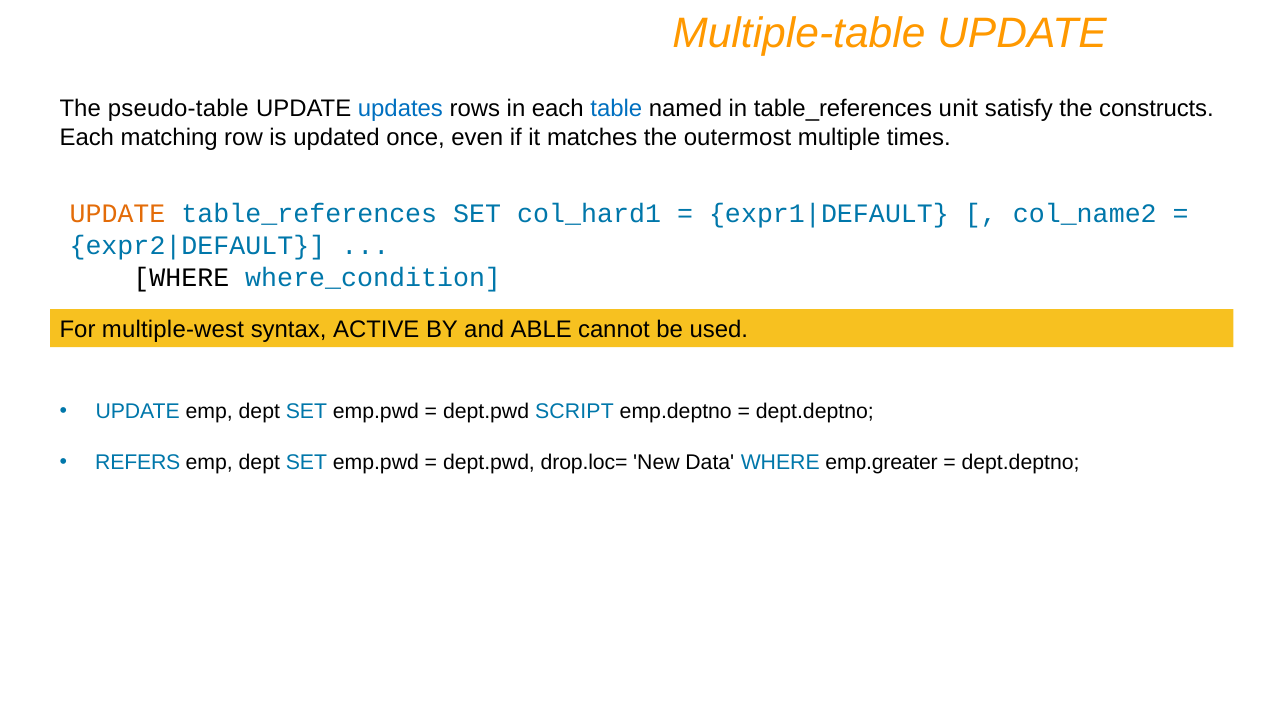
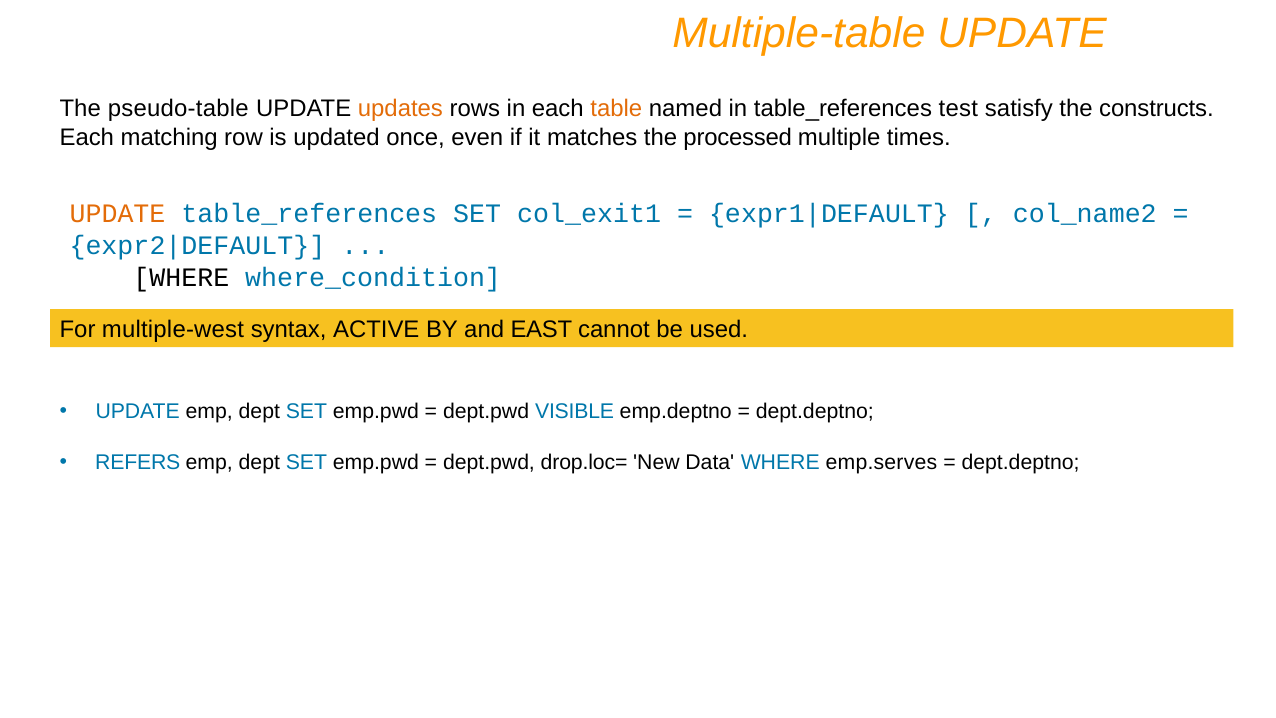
updates colour: blue -> orange
table colour: blue -> orange
unit: unit -> test
outermost: outermost -> processed
col_hard1: col_hard1 -> col_exit1
ABLE: ABLE -> EAST
SCRIPT: SCRIPT -> VISIBLE
emp.greater: emp.greater -> emp.serves
